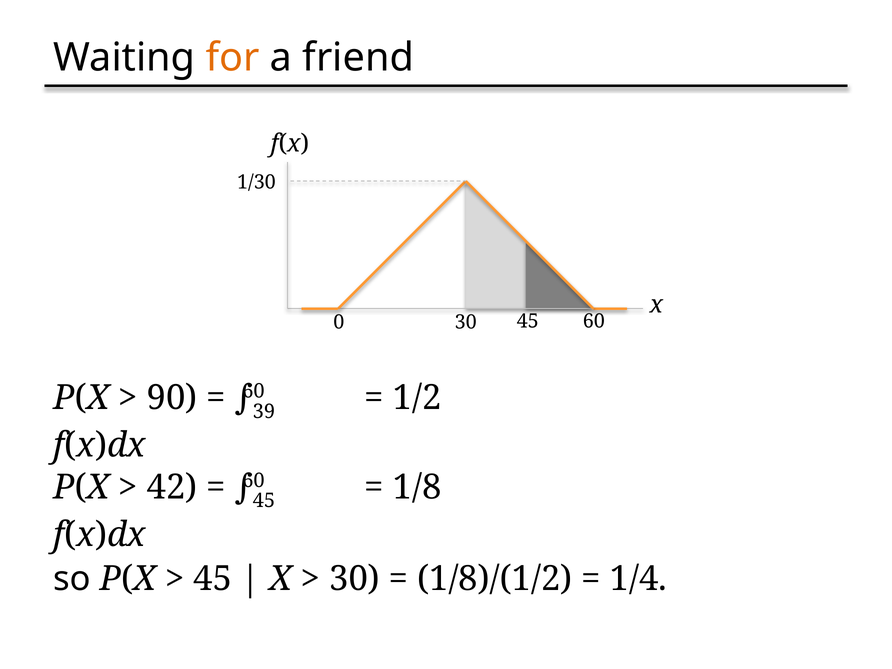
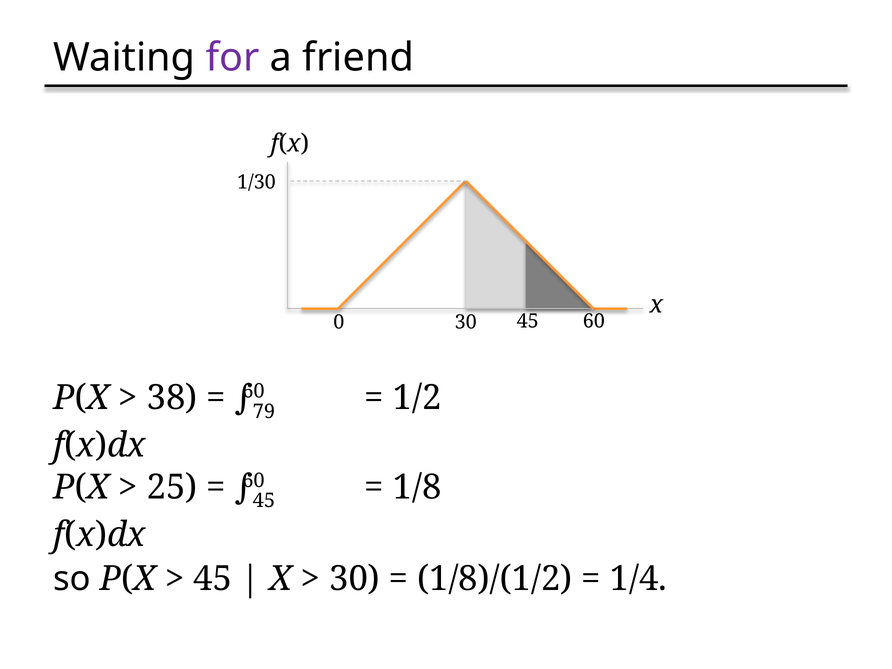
for colour: orange -> purple
90: 90 -> 38
39: 39 -> 79
42: 42 -> 25
